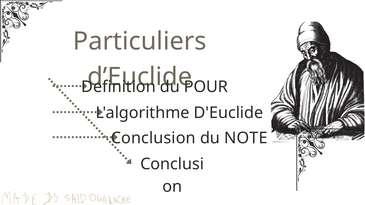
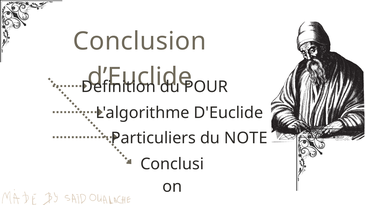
Particuliers: Particuliers -> Conclusion
Conclusion: Conclusion -> Particuliers
